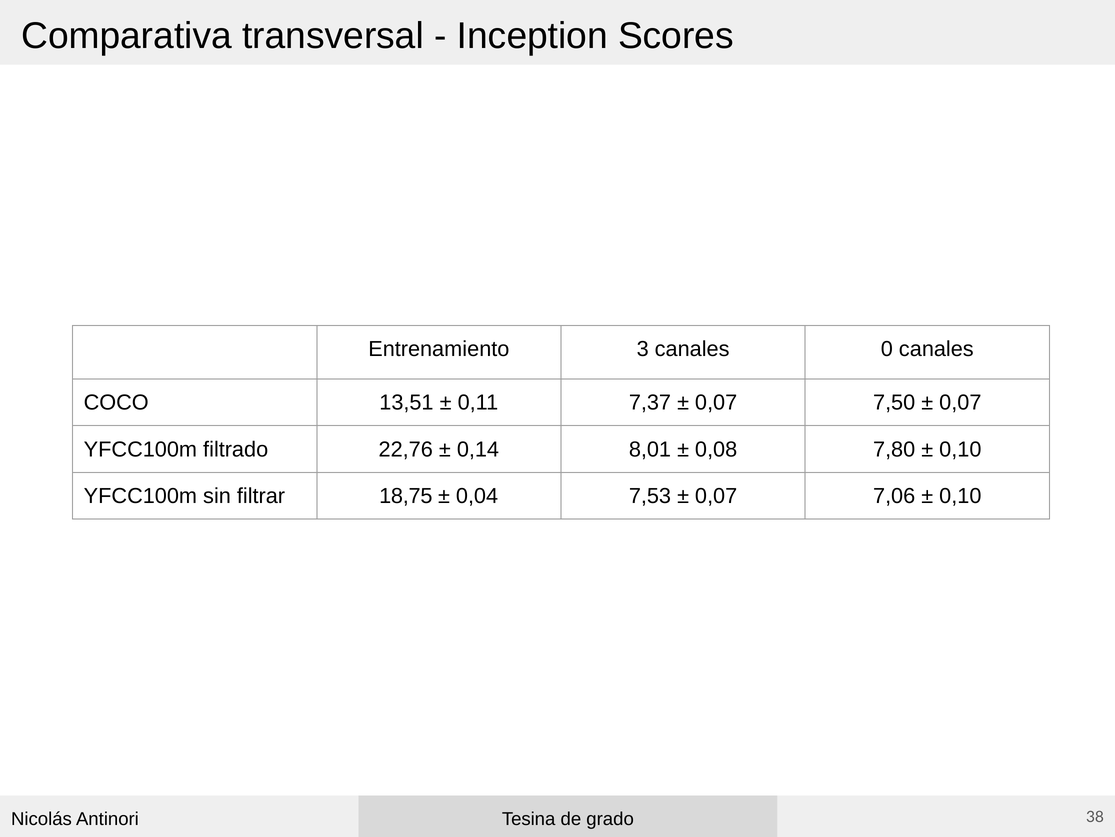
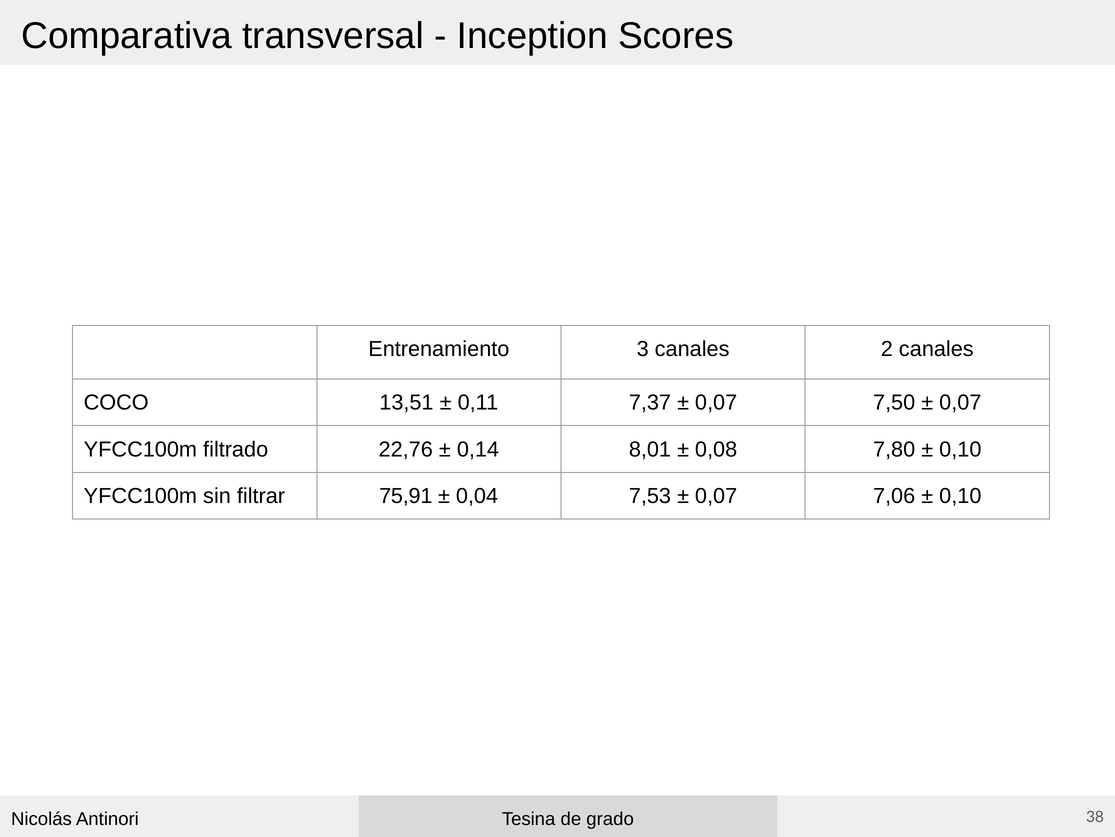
0: 0 -> 2
18,75: 18,75 -> 75,91
